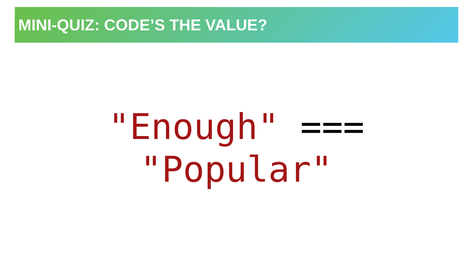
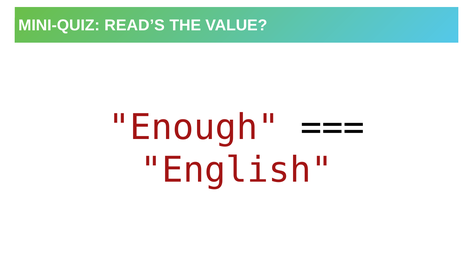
CODE’S: CODE’S -> READ’S
Popular: Popular -> English
